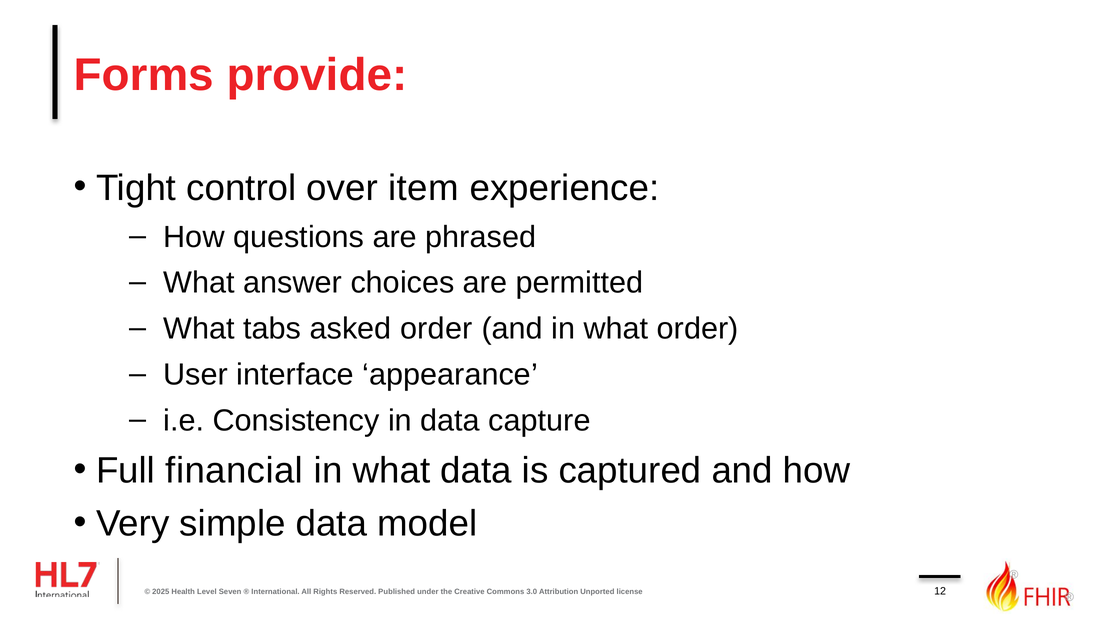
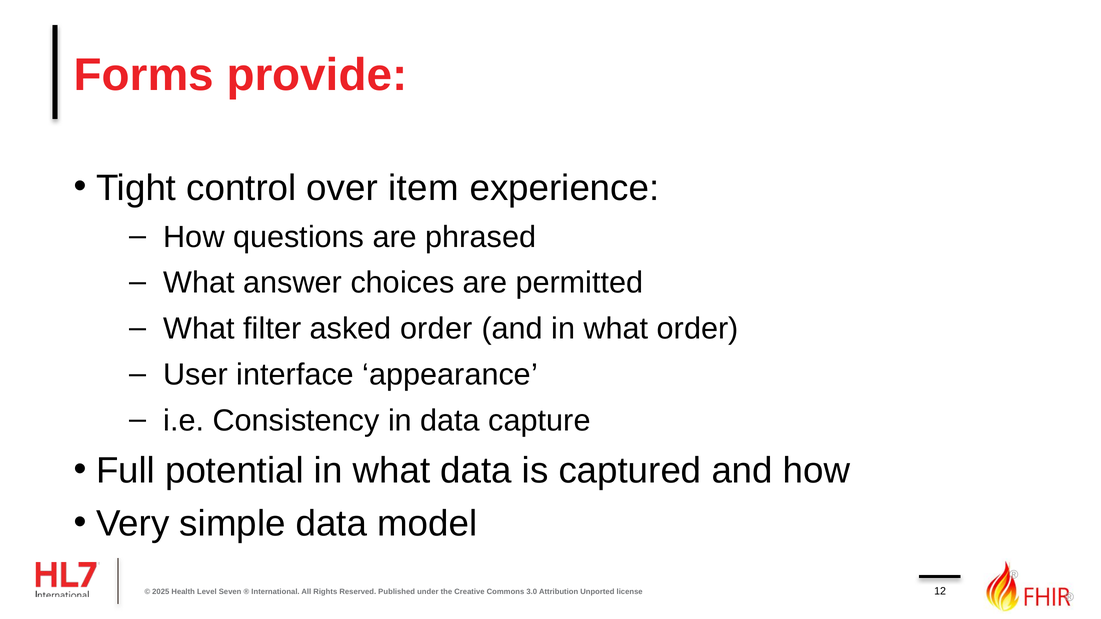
tabs: tabs -> filter
financial: financial -> potential
